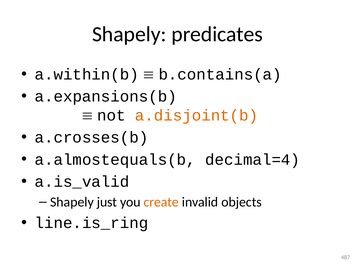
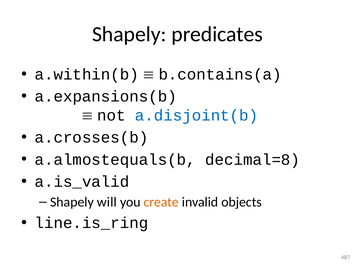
a.disjoint(b colour: orange -> blue
decimal=4: decimal=4 -> decimal=8
just: just -> will
